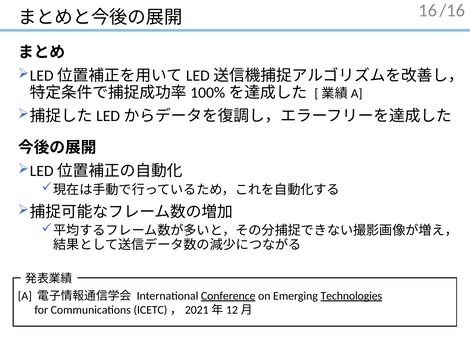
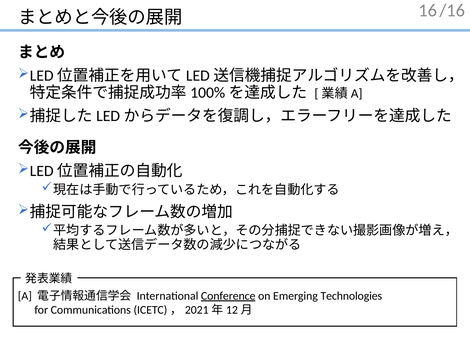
Technologies underline: present -> none
